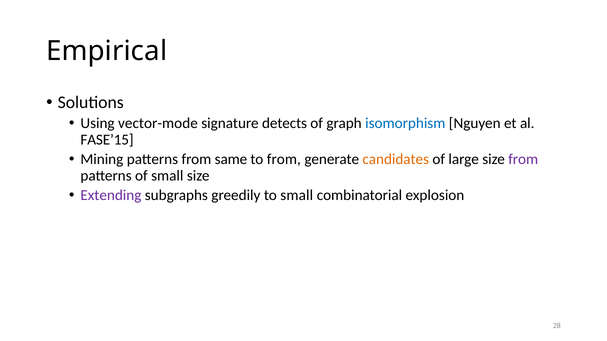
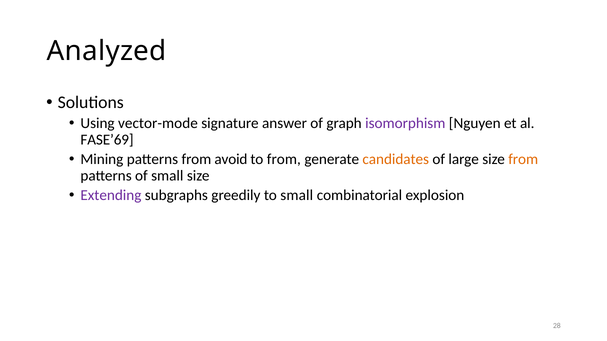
Empirical: Empirical -> Analyzed
detects: detects -> answer
isomorphism colour: blue -> purple
FASE’15: FASE’15 -> FASE’69
same: same -> avoid
from at (523, 159) colour: purple -> orange
